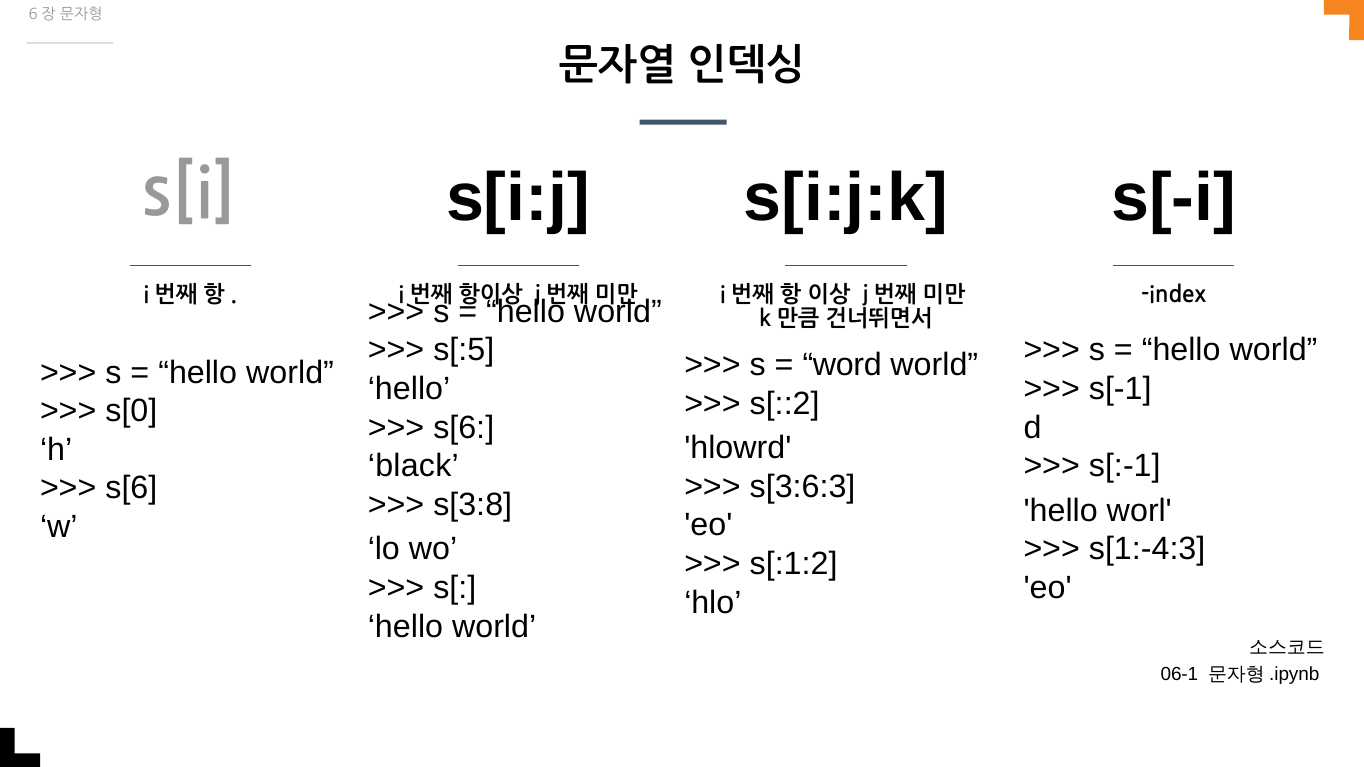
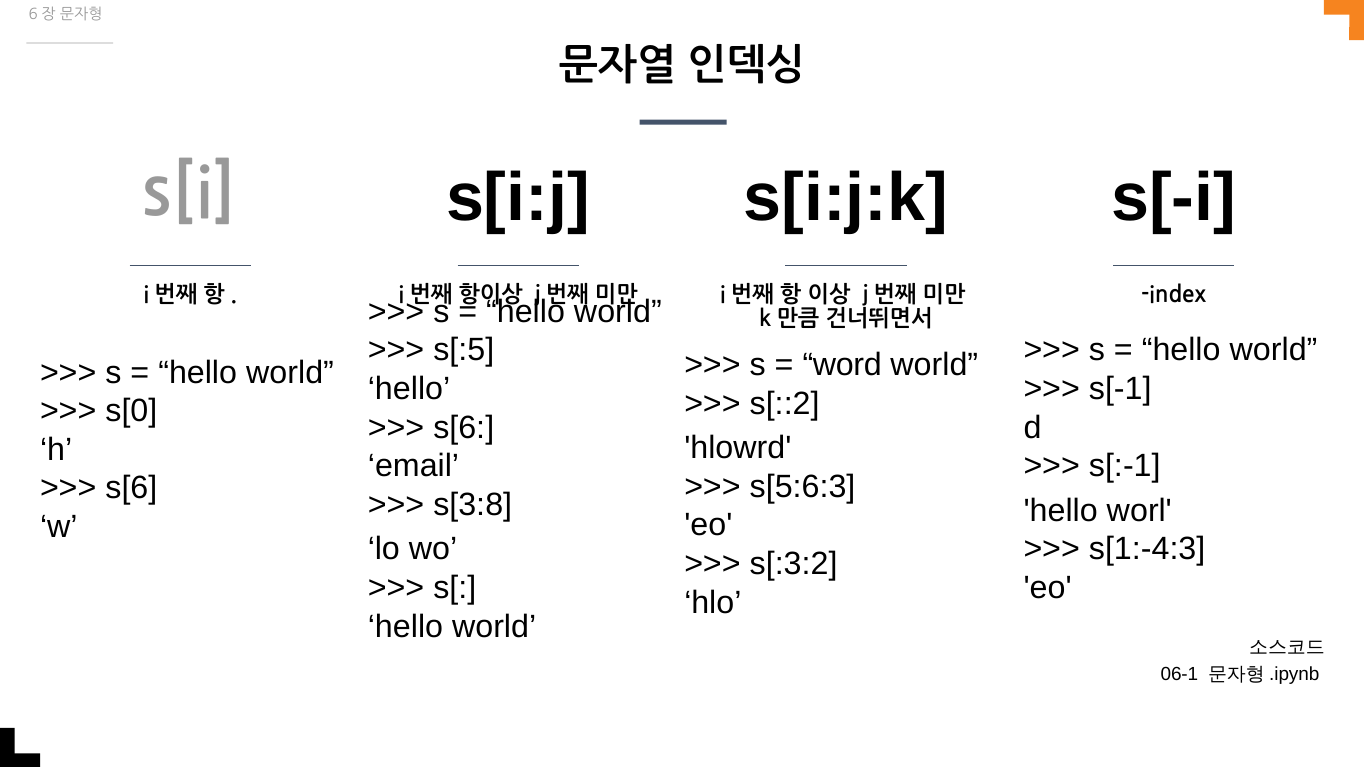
black: black -> email
s[3:6:3: s[3:6:3 -> s[5:6:3
s[:1:2: s[:1:2 -> s[:3:2
